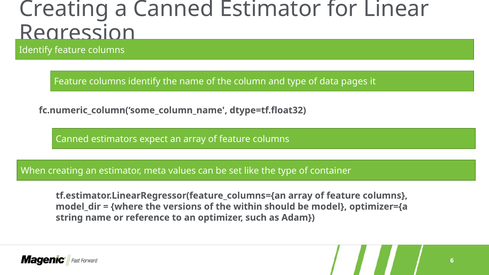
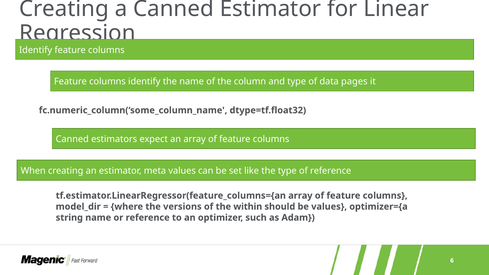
of container: container -> reference
be model: model -> values
